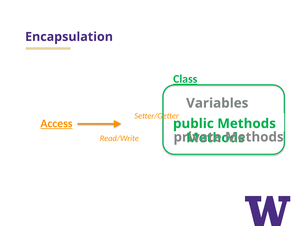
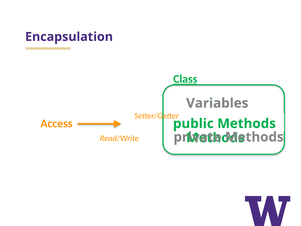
Access underline: present -> none
